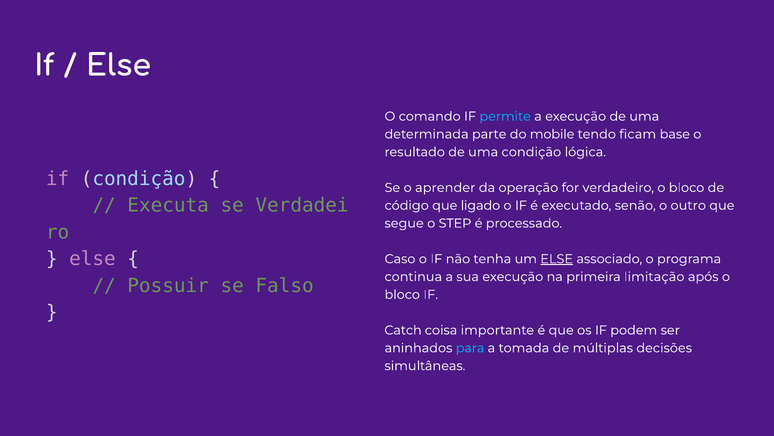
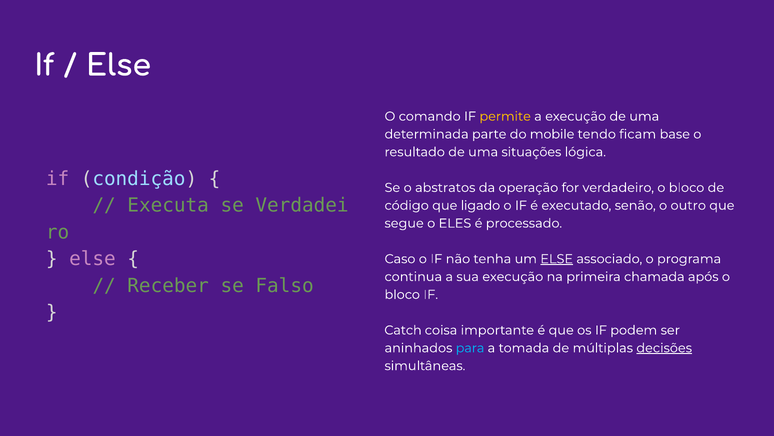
permite colour: light blue -> yellow
uma condição: condição -> situações
aprender: aprender -> abstratos
STEP: STEP -> ELES
limitação: limitação -> chamada
Possuir: Possuir -> Receber
decisões underline: none -> present
